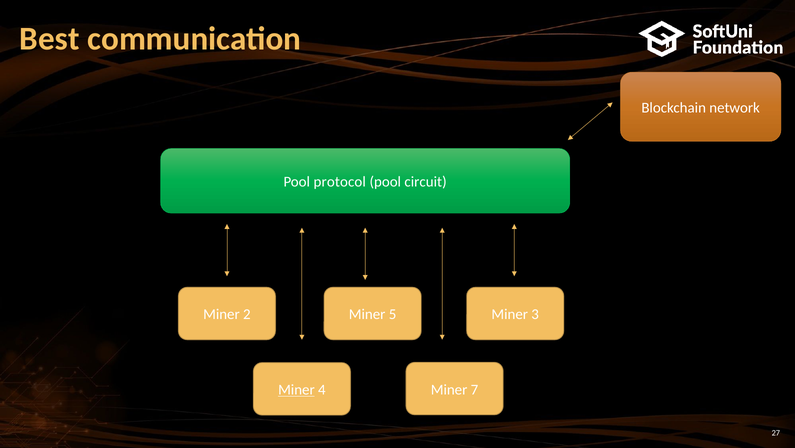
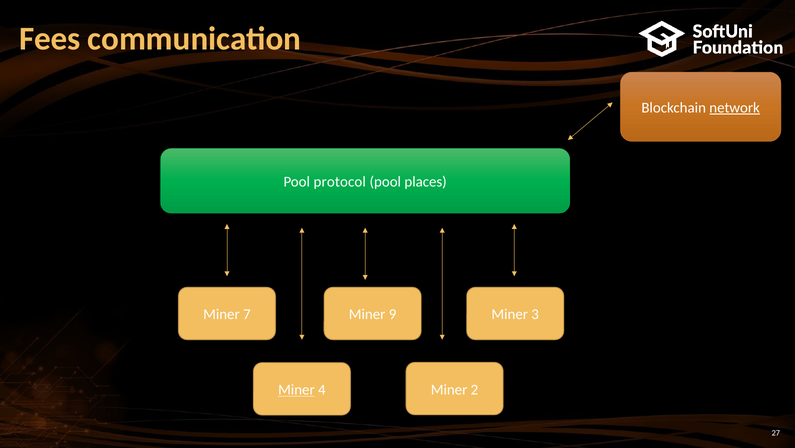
Best: Best -> Fees
network underline: none -> present
circuit: circuit -> places
2: 2 -> 7
5: 5 -> 9
7: 7 -> 2
